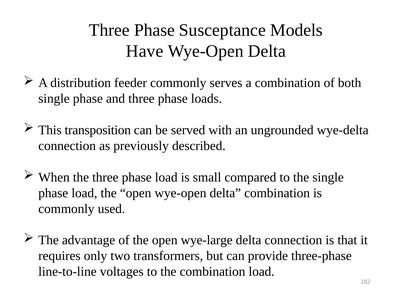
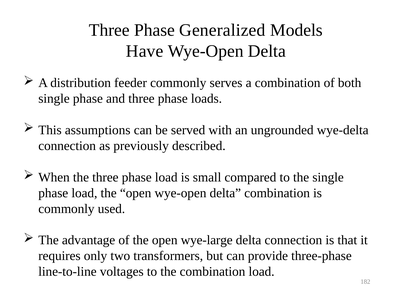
Susceptance: Susceptance -> Generalized
transposition: transposition -> assumptions
